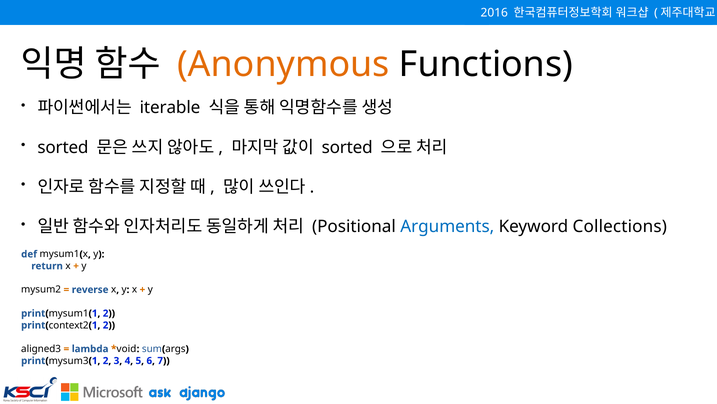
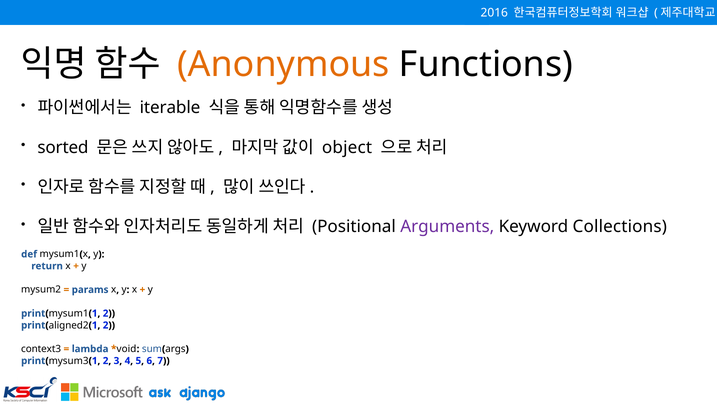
sorted at (347, 147): sorted -> object
Arguments colour: blue -> purple
reverse: reverse -> params
context2: context2 -> aligned2
aligned3: aligned3 -> context3
